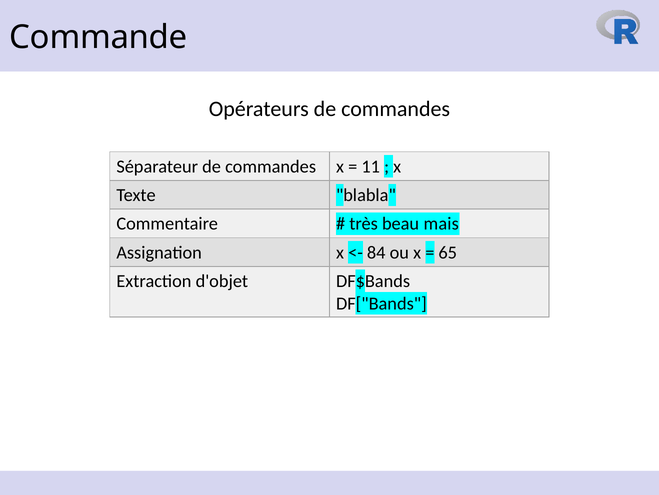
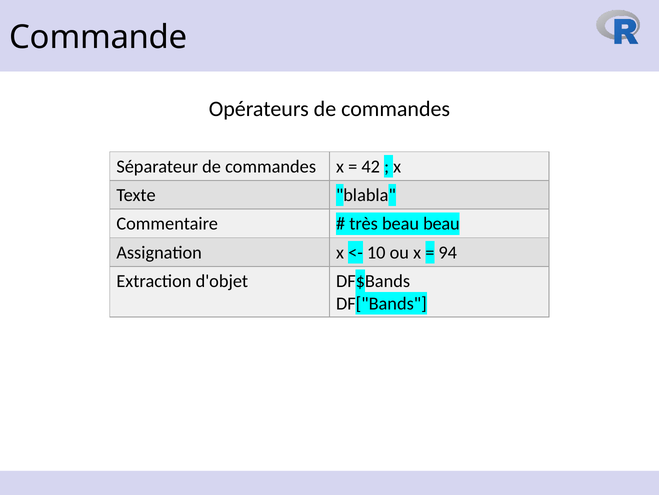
11: 11 -> 42
beau mais: mais -> beau
84: 84 -> 10
65: 65 -> 94
